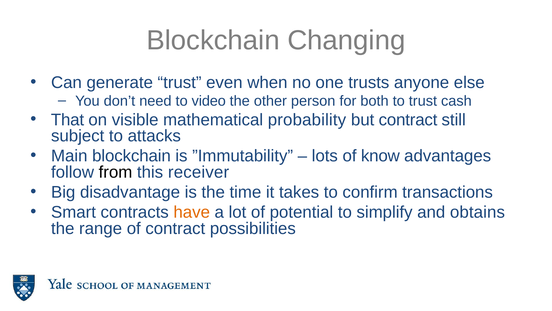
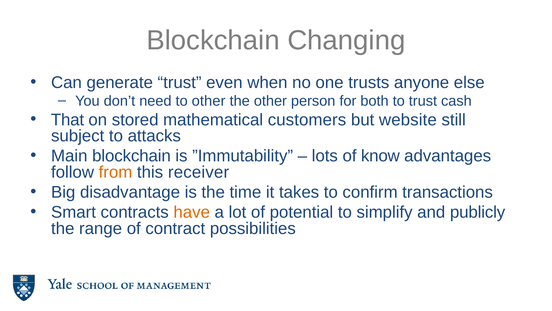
to video: video -> other
visible: visible -> stored
probability: probability -> customers
but contract: contract -> website
from colour: black -> orange
obtains: obtains -> publicly
